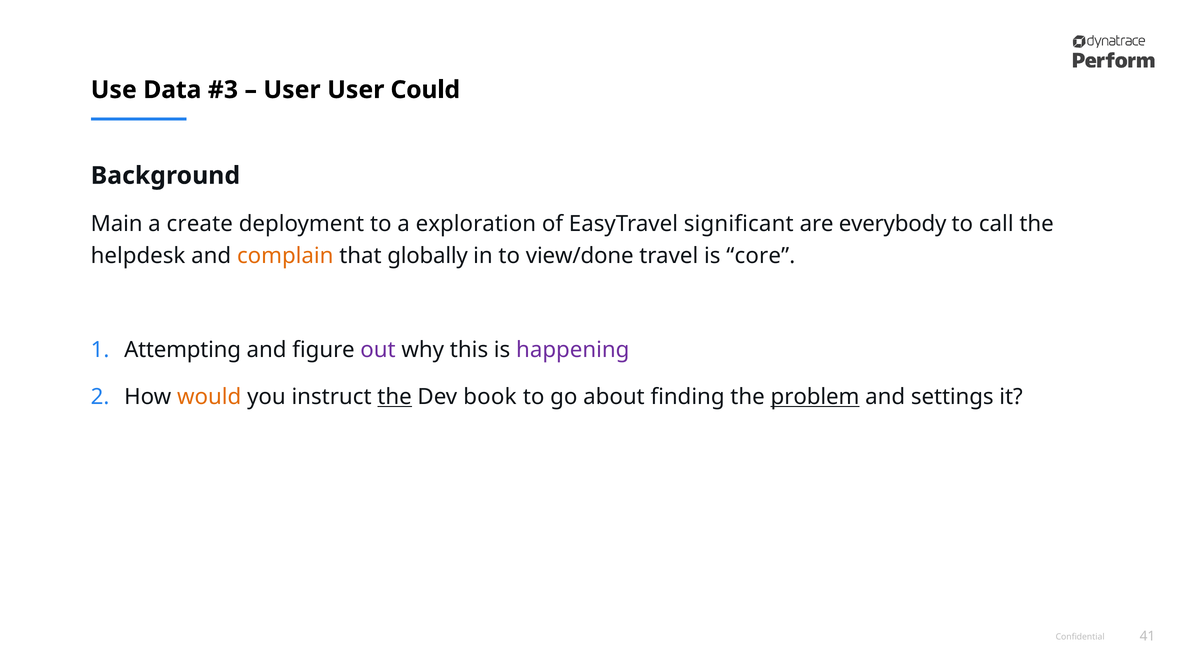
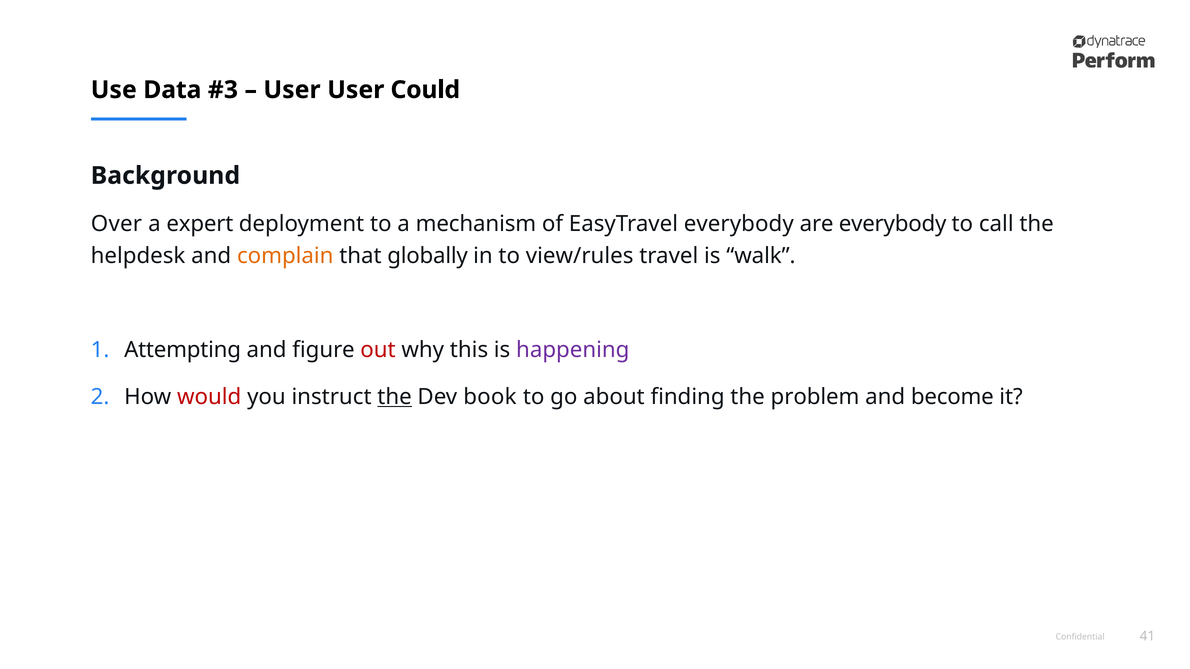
Main: Main -> Over
create: create -> expert
exploration: exploration -> mechanism
EasyTravel significant: significant -> everybody
view/done: view/done -> view/rules
core: core -> walk
out colour: purple -> red
would colour: orange -> red
problem underline: present -> none
settings: settings -> become
